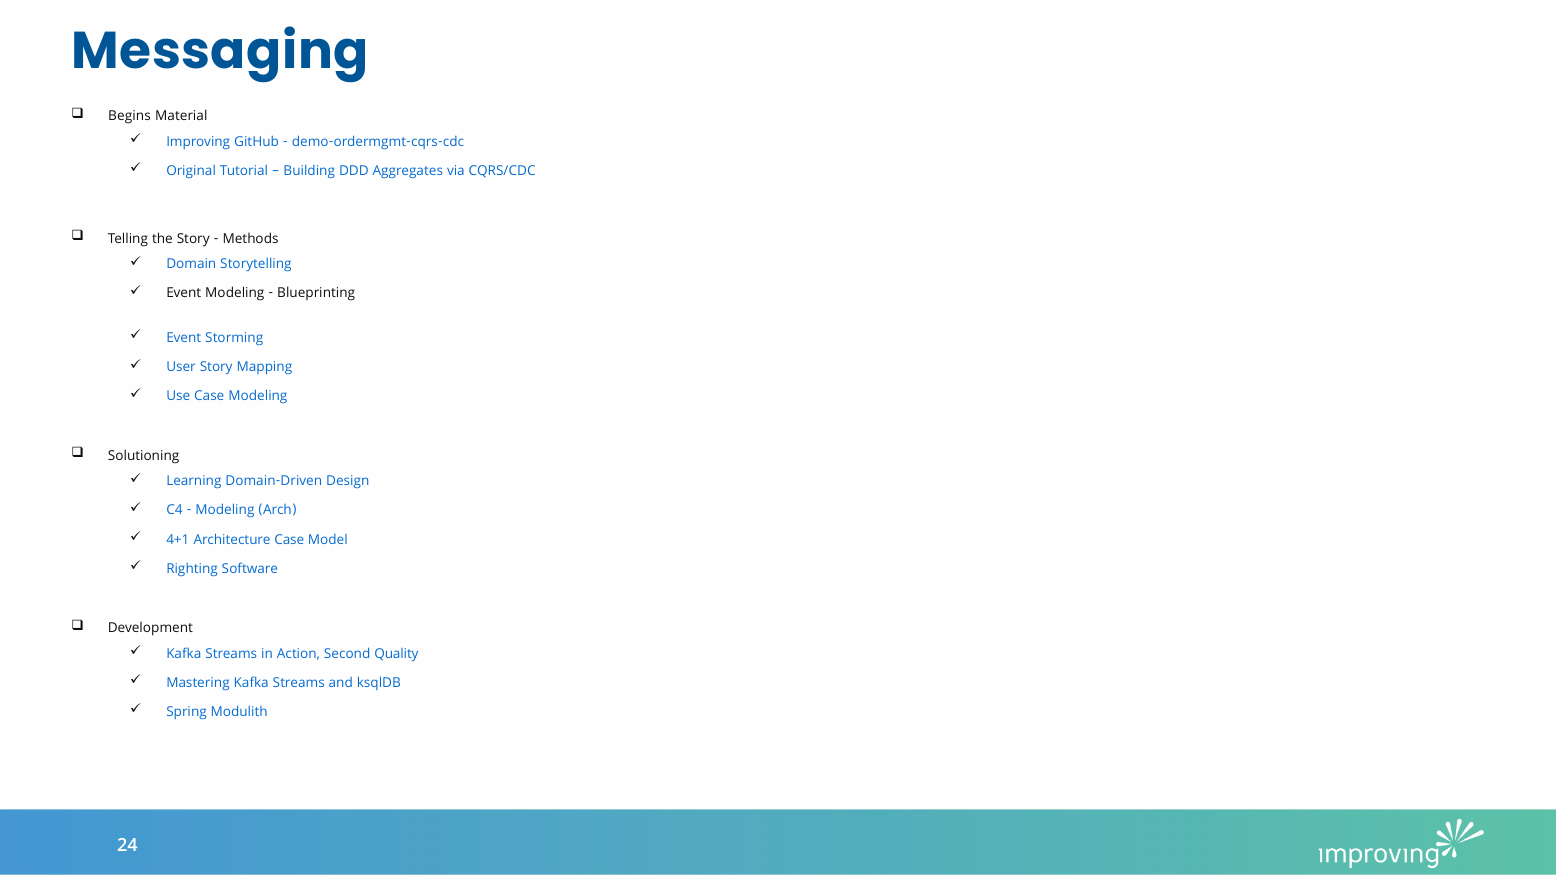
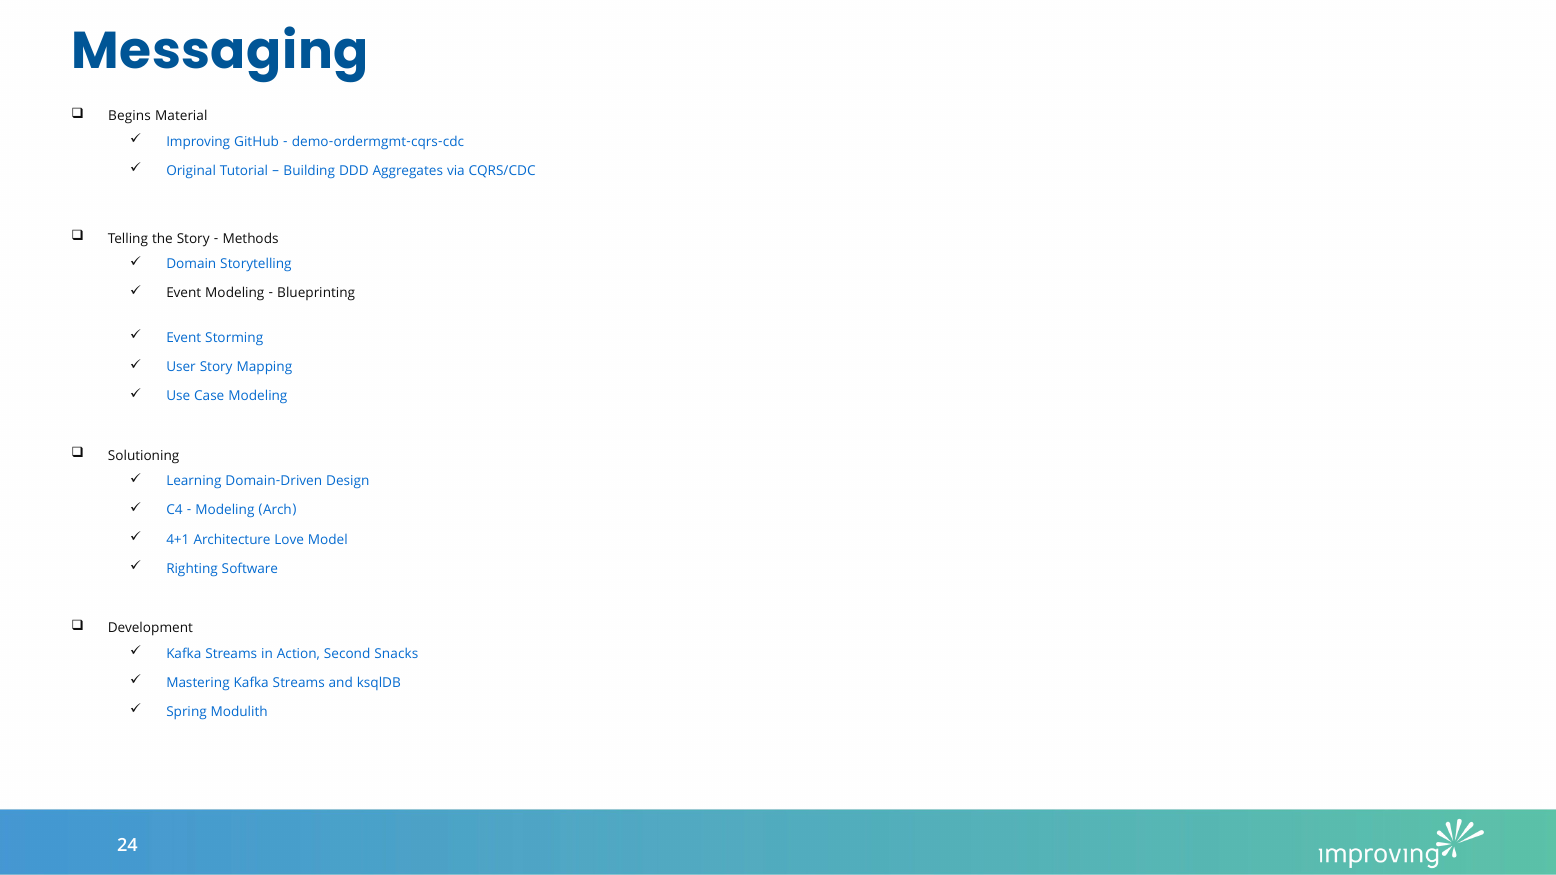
Architecture Case: Case -> Love
Quality: Quality -> Snacks
